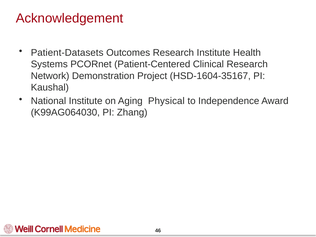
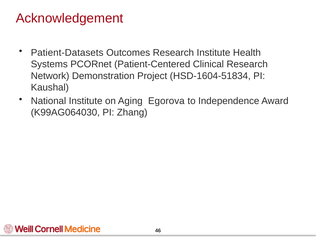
HSD-1604-35167: HSD-1604-35167 -> HSD-1604-51834
Physical: Physical -> Egorova
